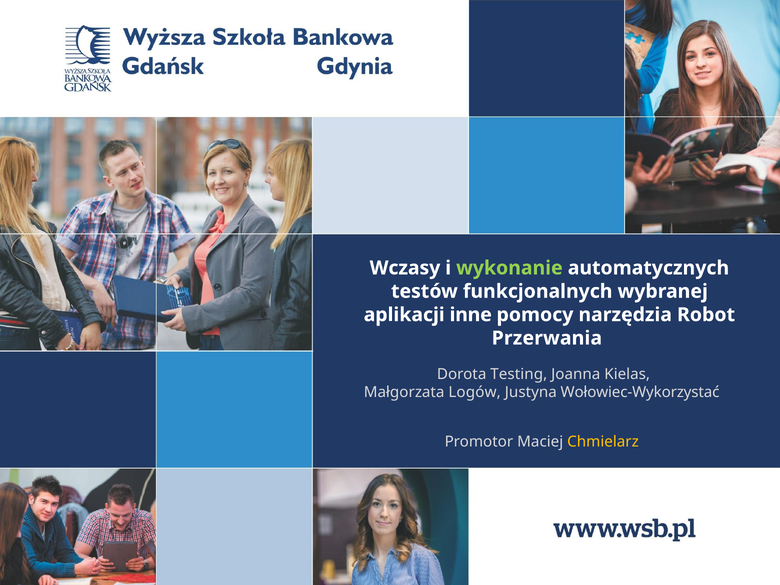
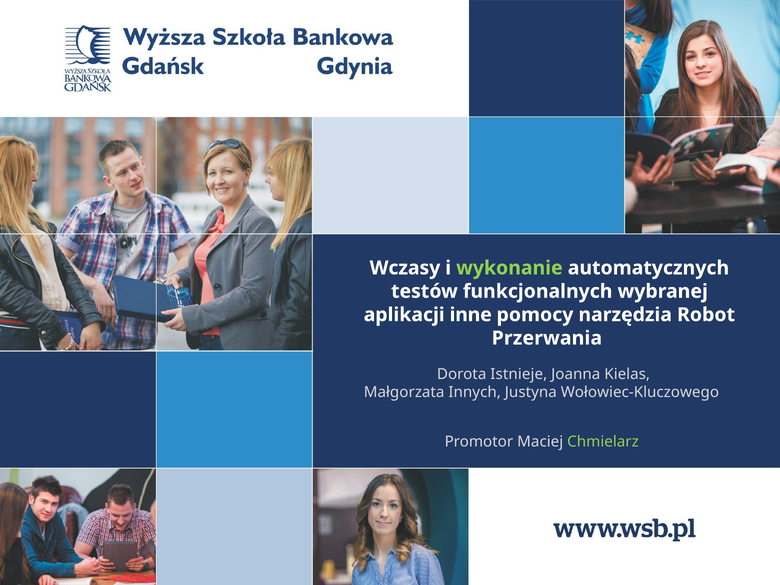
Testing: Testing -> Istnieje
Logów: Logów -> Innych
Wołowiec-Wykorzystać: Wołowiec-Wykorzystać -> Wołowiec-Kluczowego
Chmielarz colour: yellow -> light green
